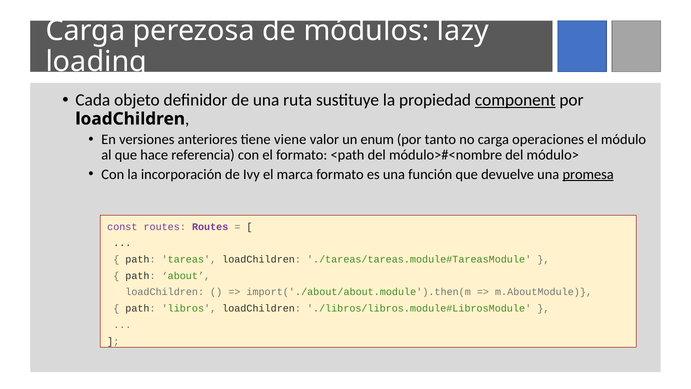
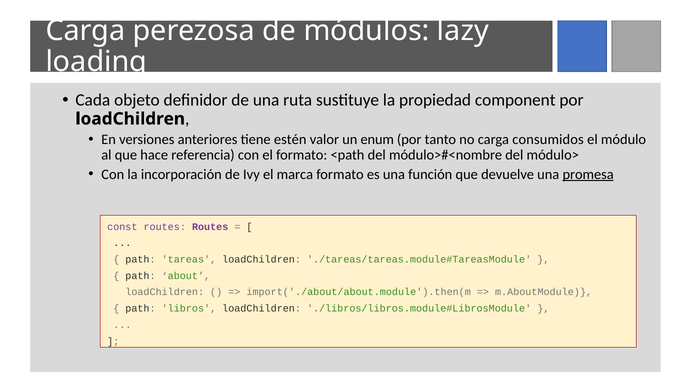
component underline: present -> none
viene: viene -> estén
operaciones: operaciones -> consumidos
